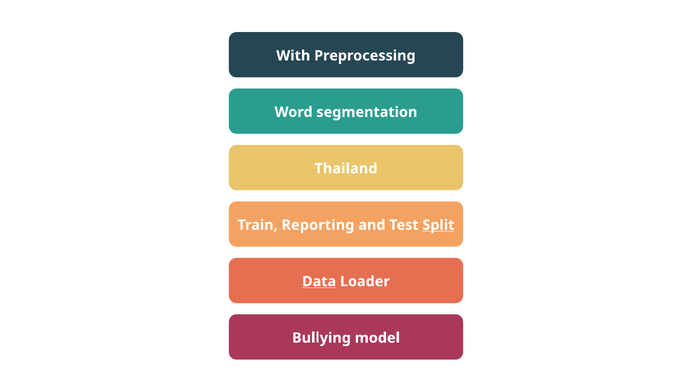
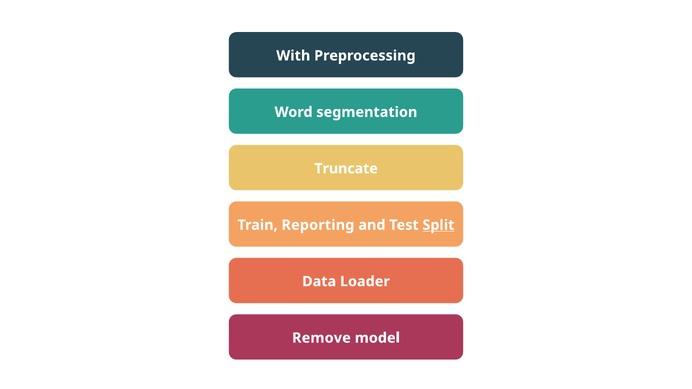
Thailand: Thailand -> Truncate
Data underline: present -> none
Bullying: Bullying -> Remove
